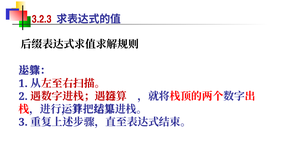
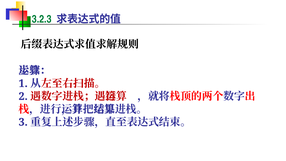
3.2.3 colour: red -> green
